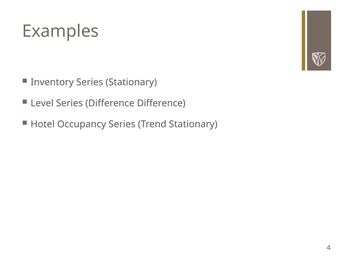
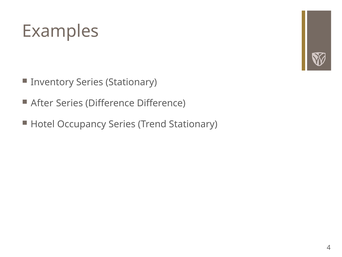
Level: Level -> After
